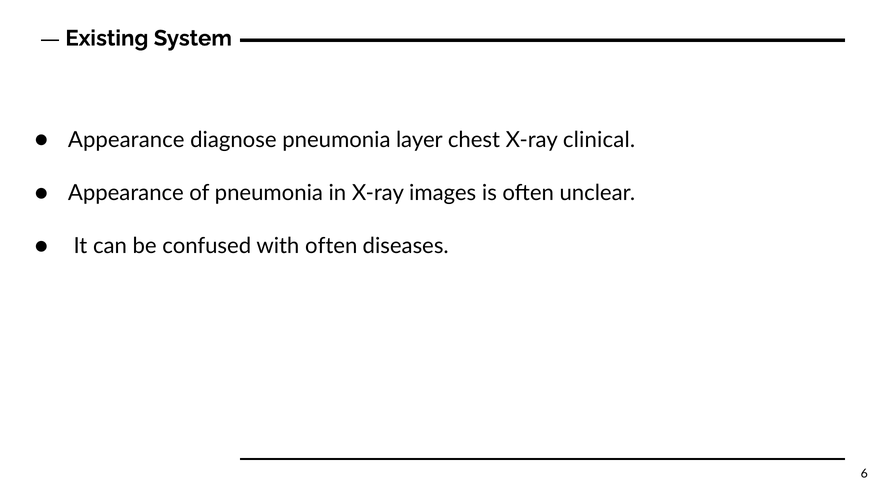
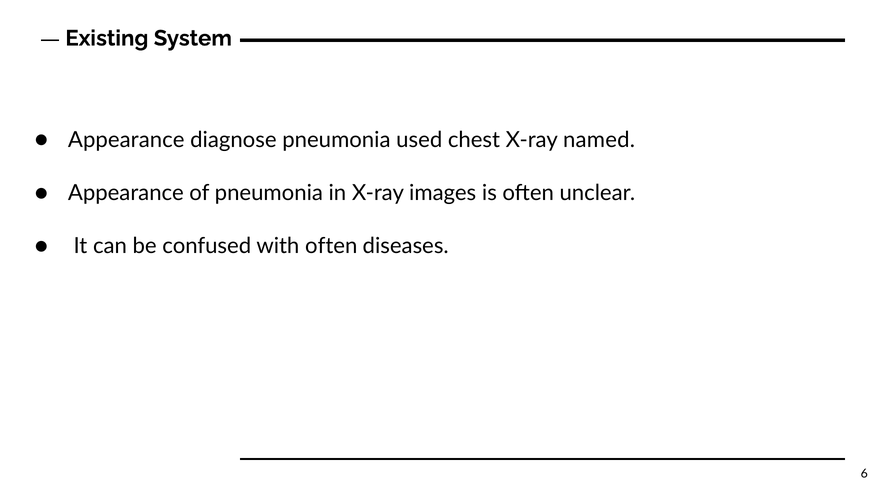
layer: layer -> used
clinical: clinical -> named
